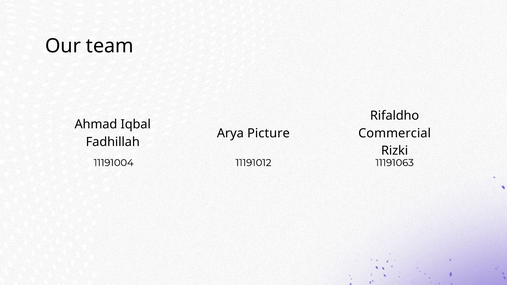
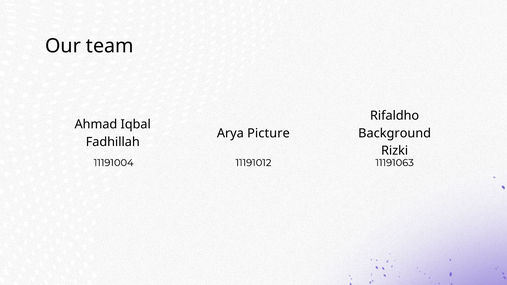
Commercial: Commercial -> Background
